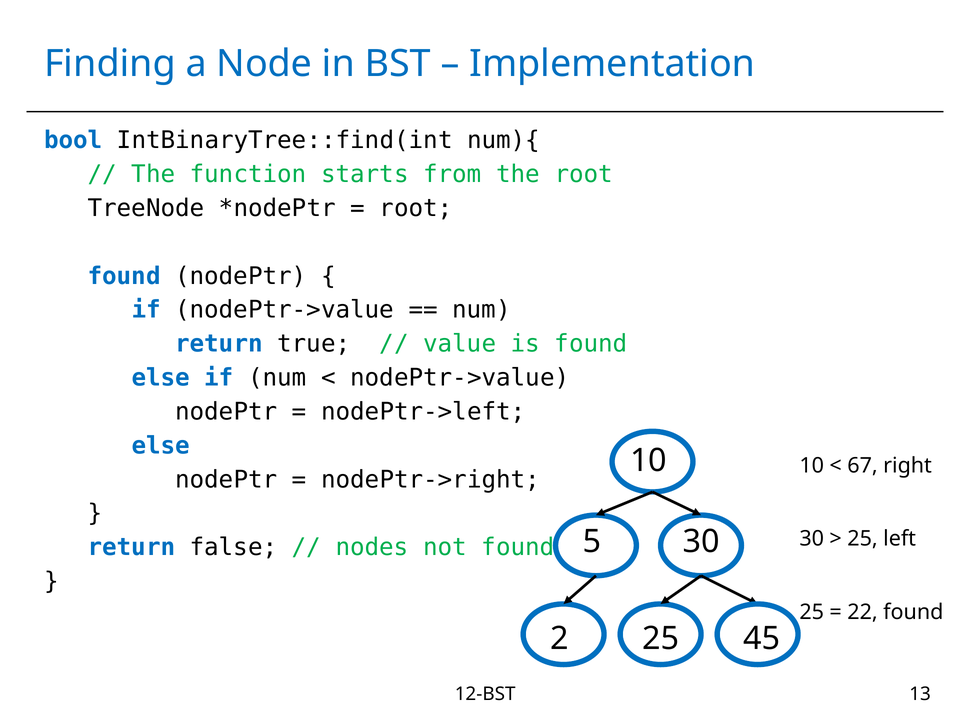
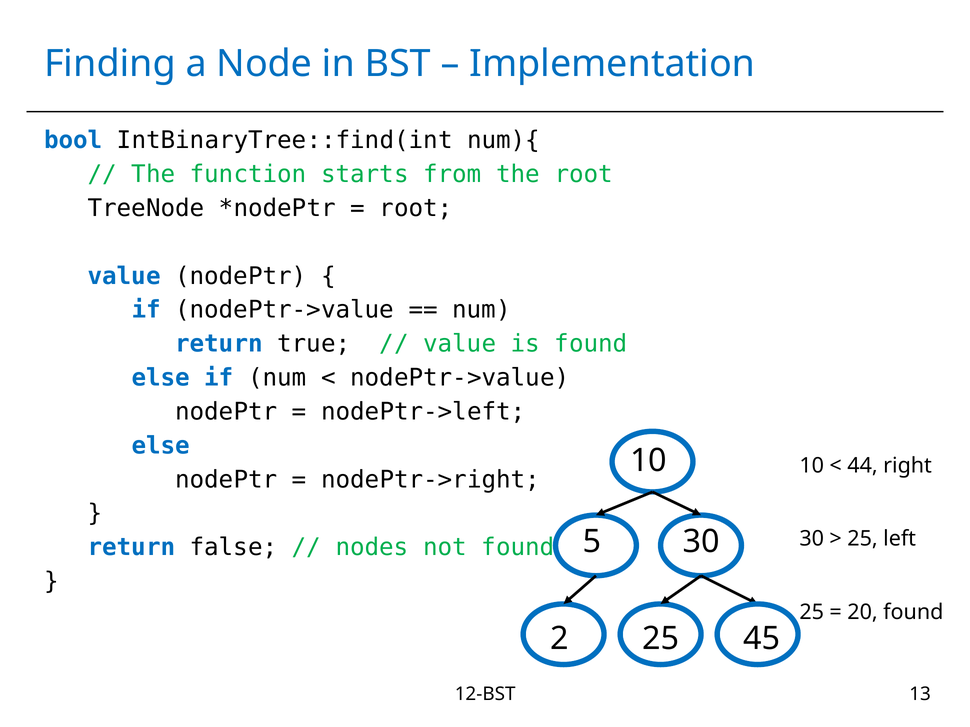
found at (124, 276): found -> value
67: 67 -> 44
22: 22 -> 20
